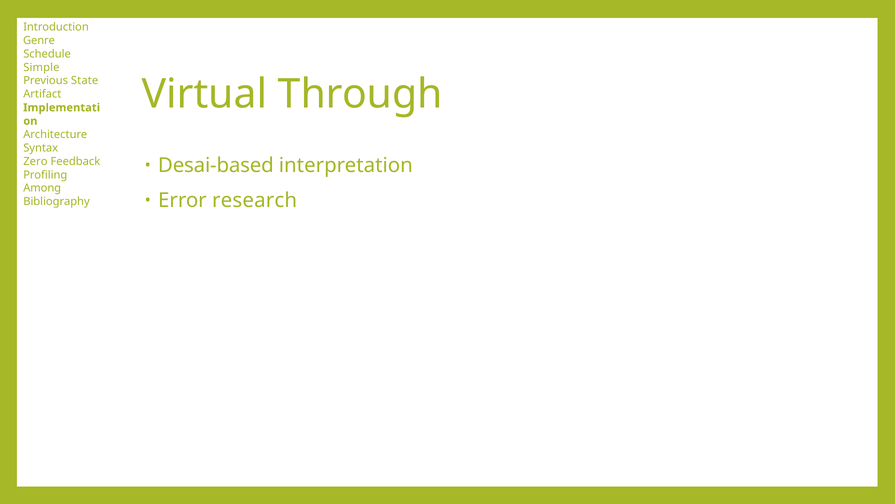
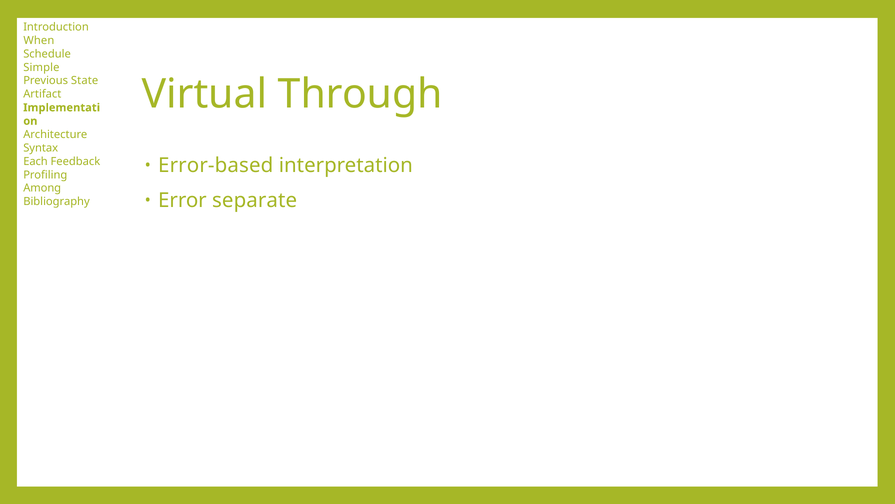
Genre: Genre -> When
Zero: Zero -> Each
Desai-based: Desai-based -> Error-based
research: research -> separate
